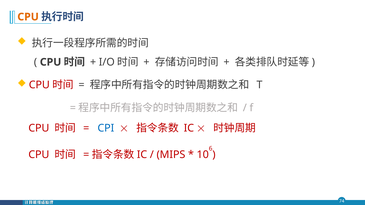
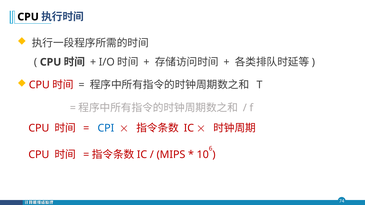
CPU at (28, 17) colour: orange -> black
